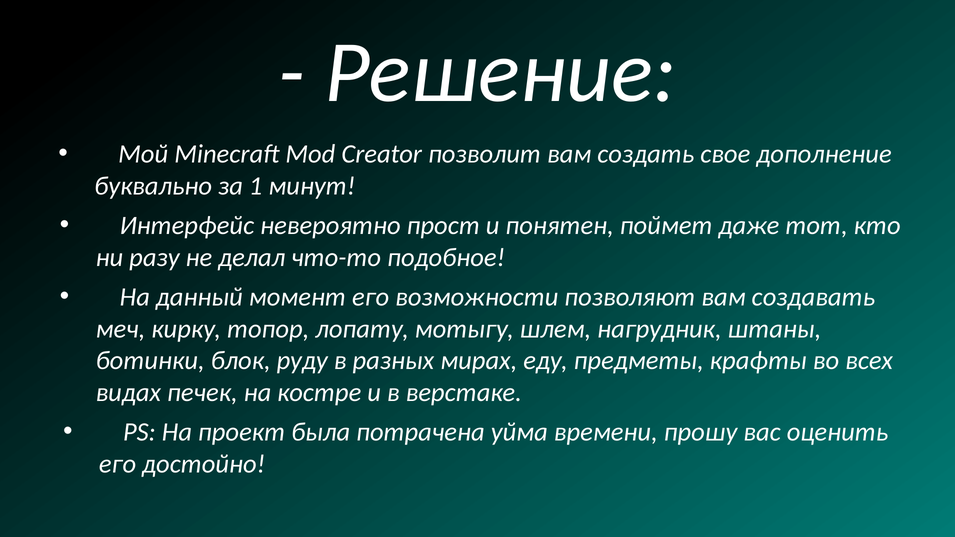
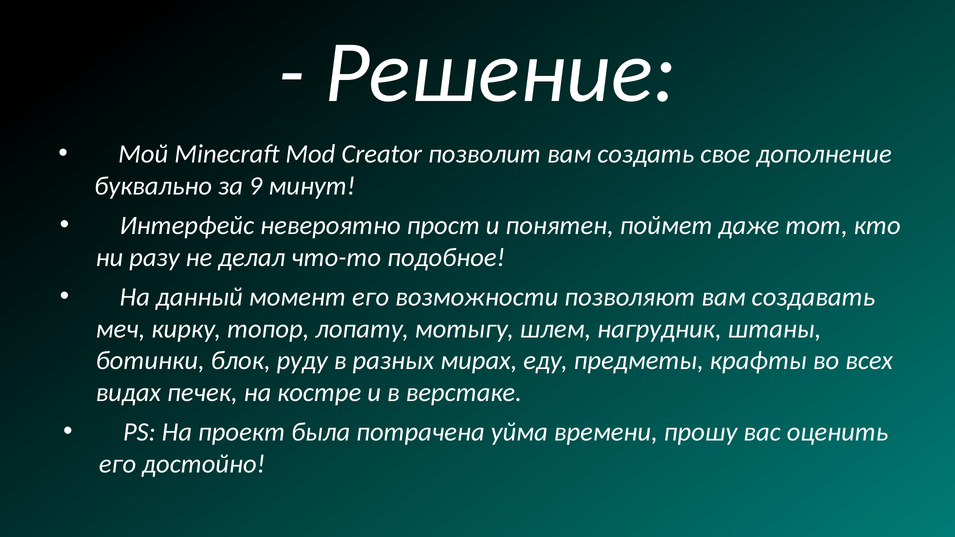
1: 1 -> 9
